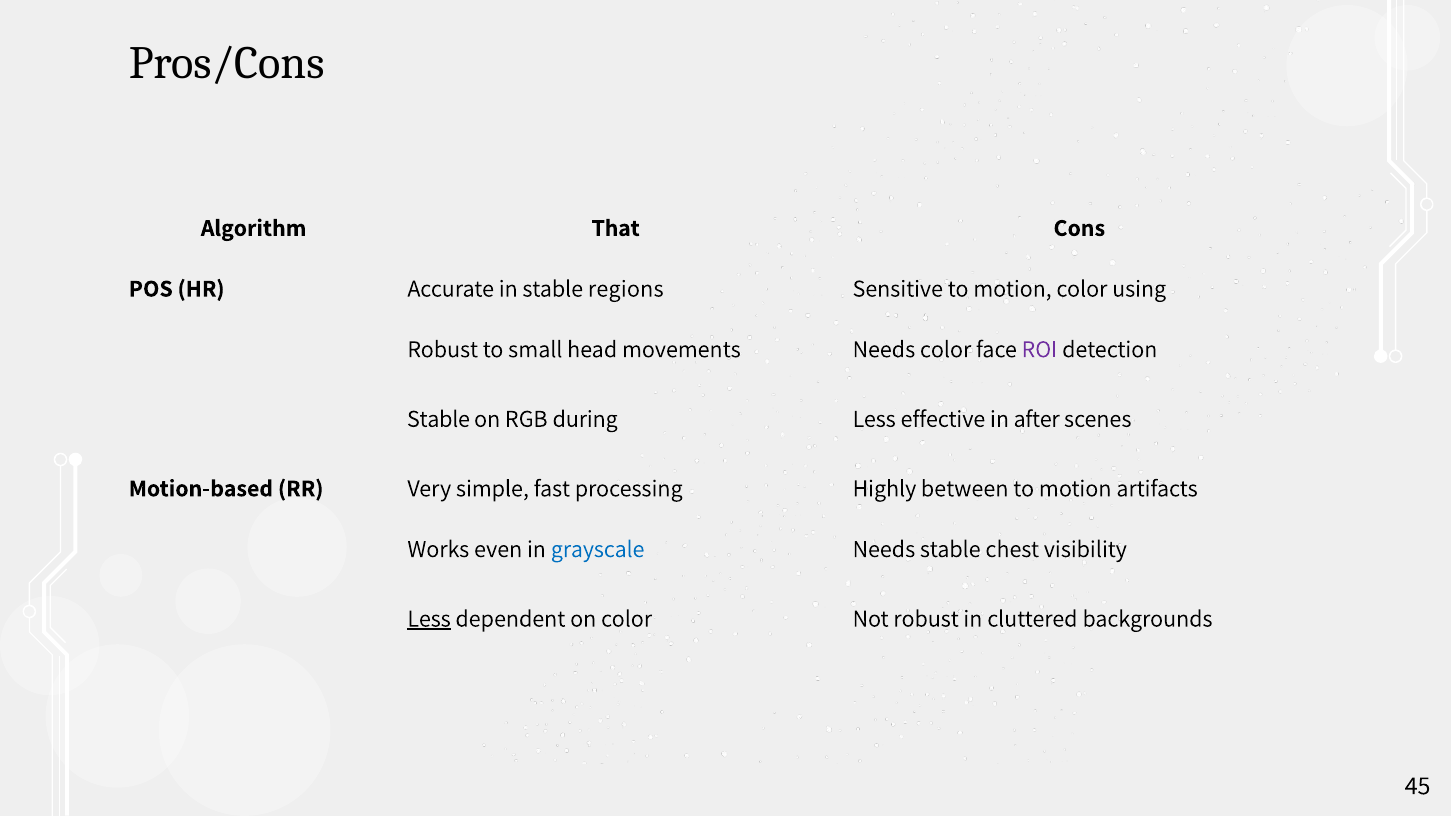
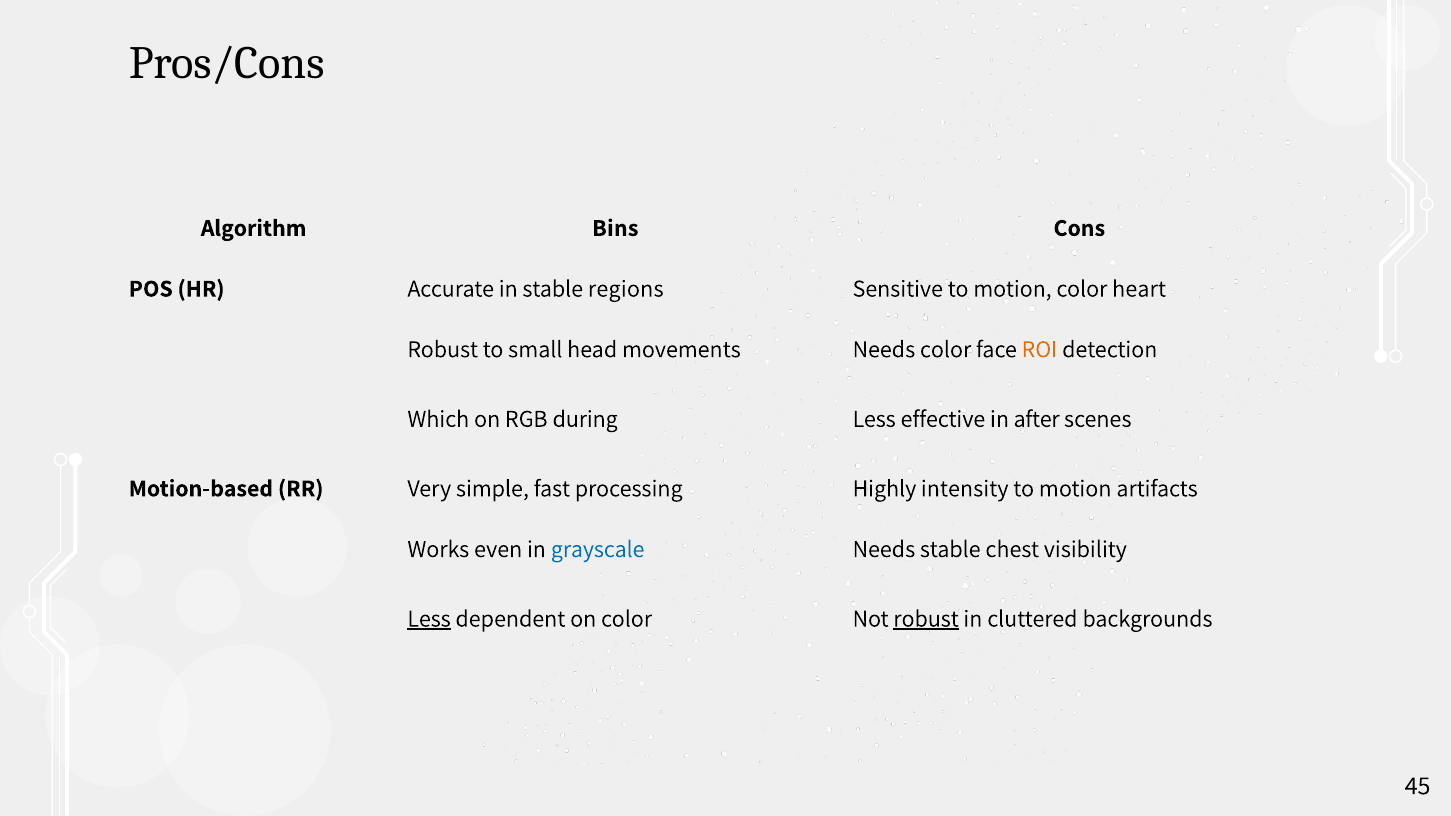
That: That -> Bins
using: using -> heart
ROI colour: purple -> orange
Stable at (438, 419): Stable -> Which
between: between -> intensity
robust at (926, 619) underline: none -> present
